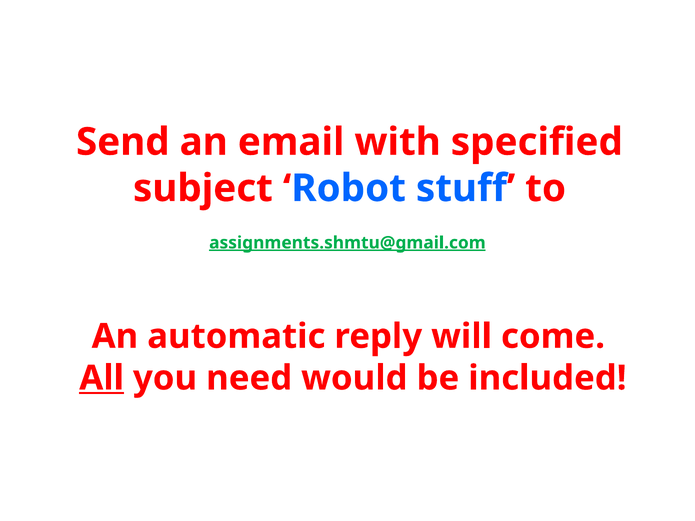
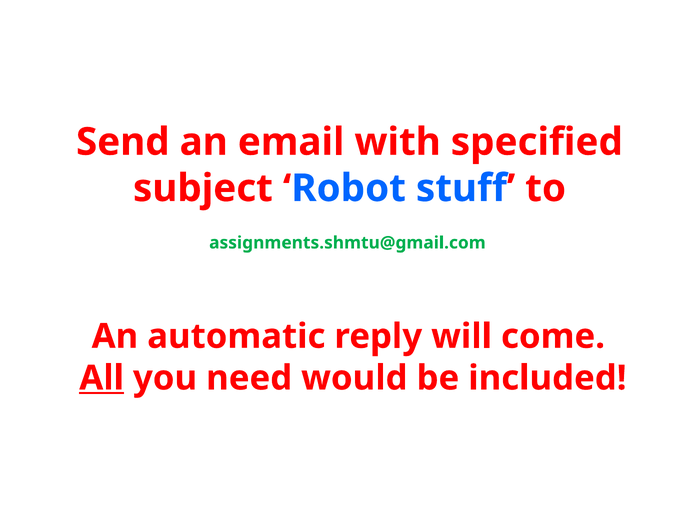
assignments.shmtu@gmail.com underline: present -> none
